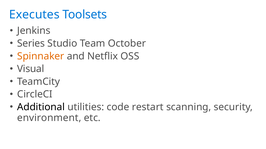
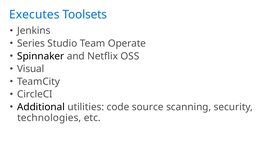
October: October -> Operate
Spinnaker colour: orange -> black
restart: restart -> source
environment: environment -> technologies
